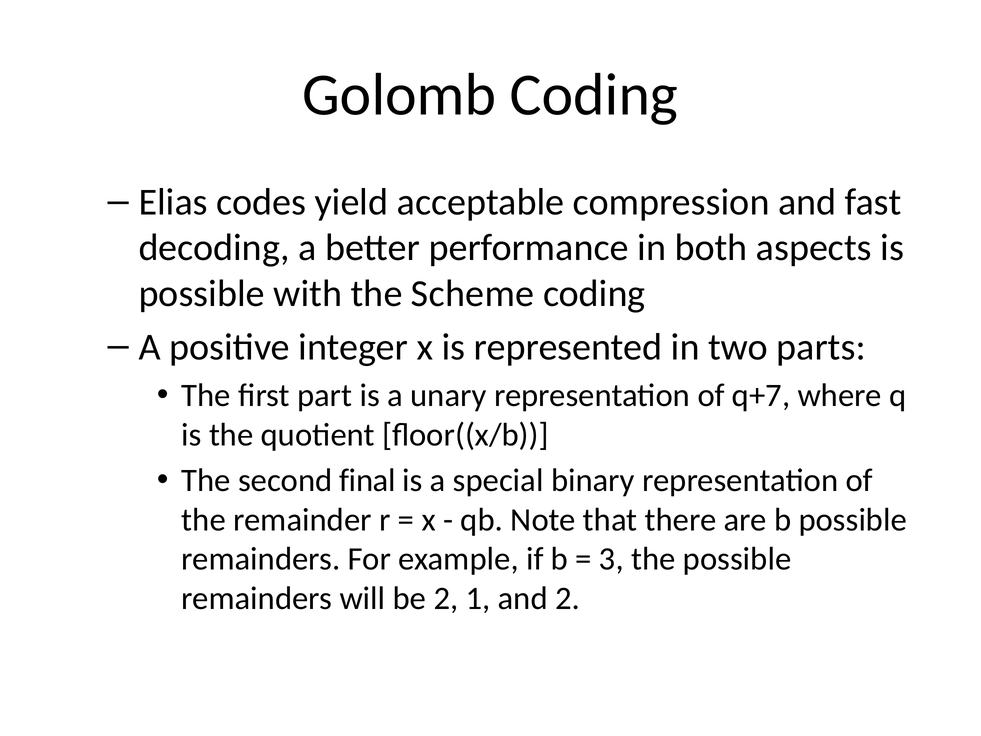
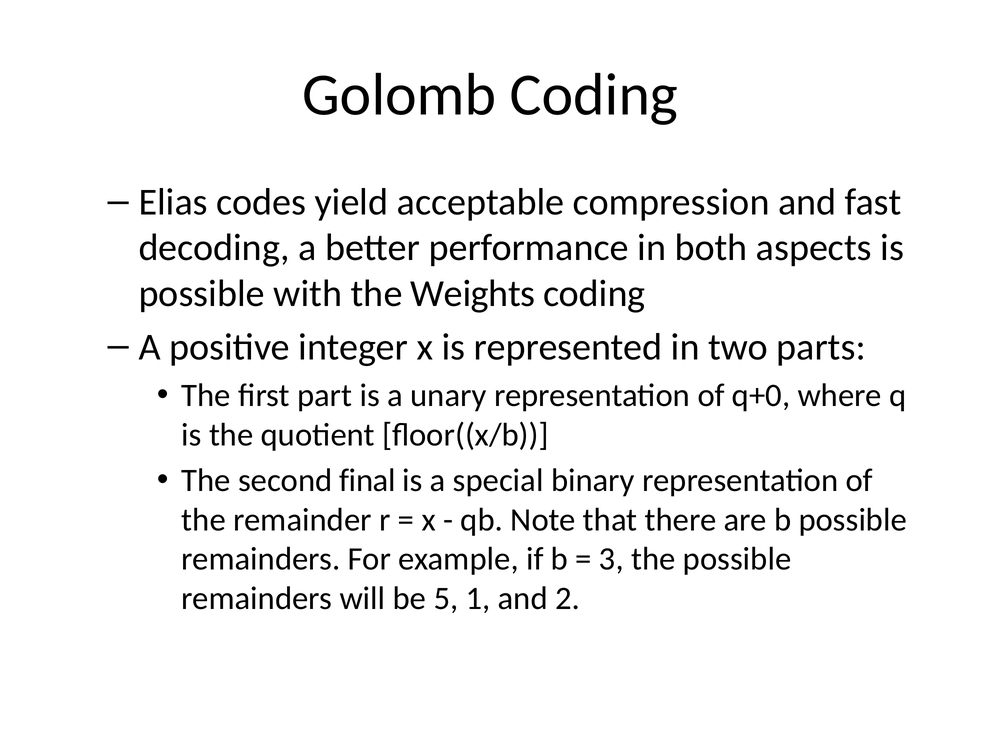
Scheme: Scheme -> Weights
q+7: q+7 -> q+0
be 2: 2 -> 5
